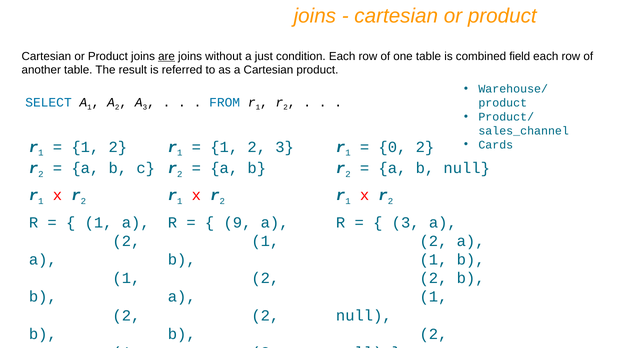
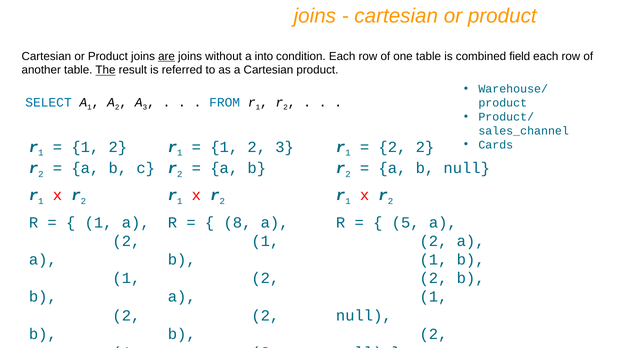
just: just -> into
The underline: none -> present
0 at (392, 147): 0 -> 2
9: 9 -> 8
3 at (406, 223): 3 -> 5
